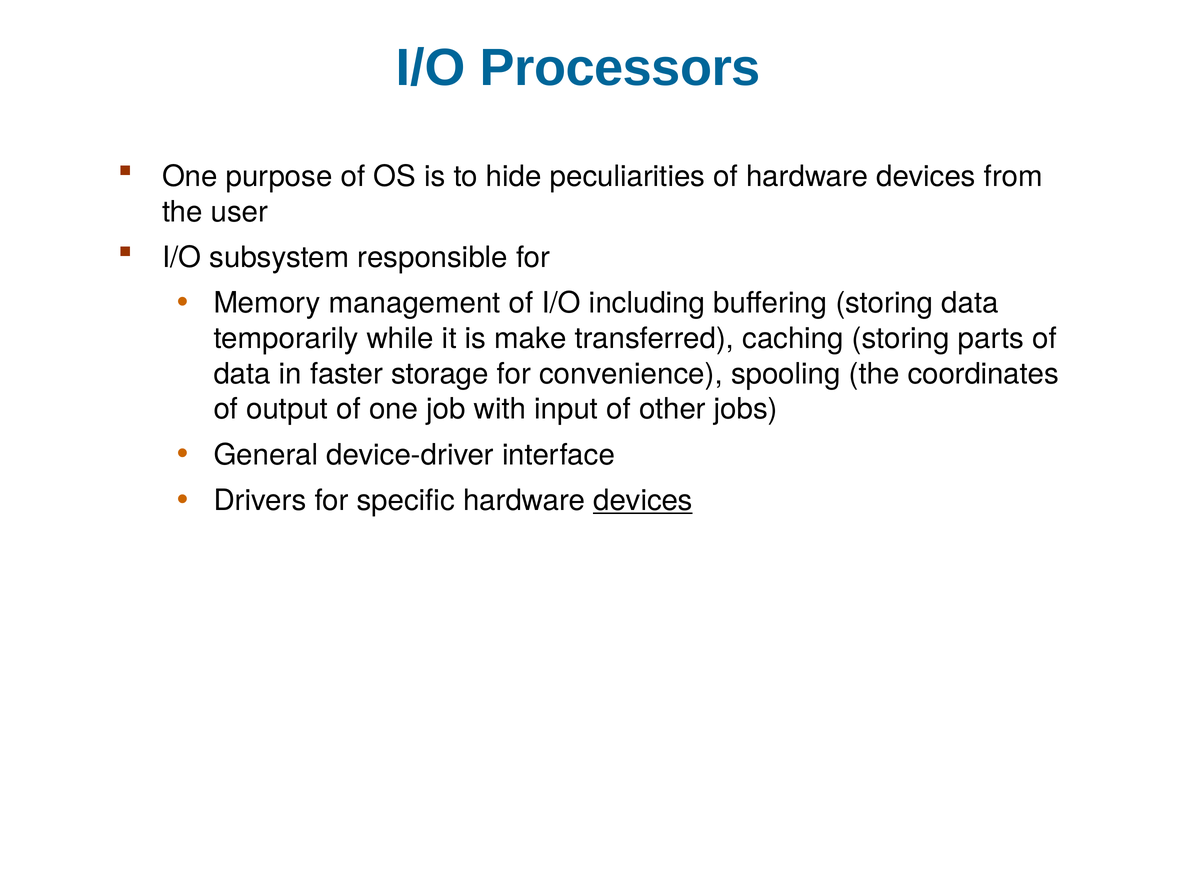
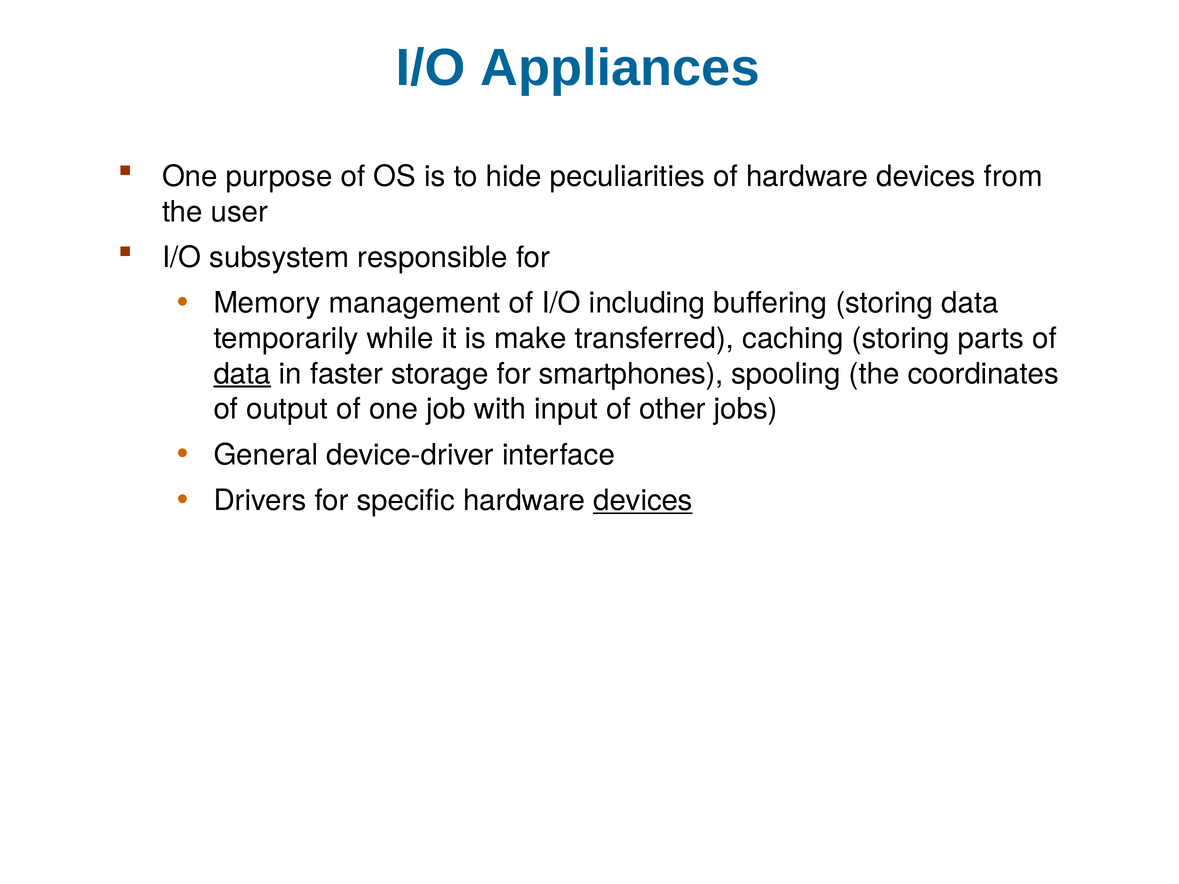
Processors: Processors -> Appliances
data at (242, 374) underline: none -> present
convenience: convenience -> smartphones
